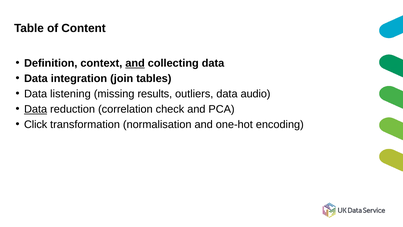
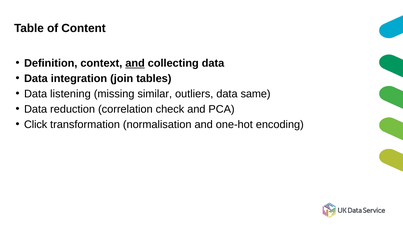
results: results -> similar
audio: audio -> same
Data at (36, 109) underline: present -> none
